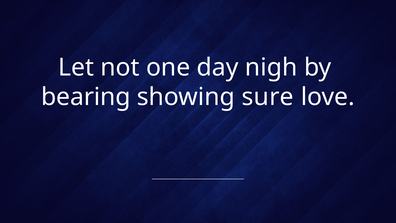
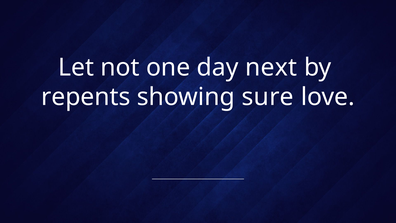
nigh: nigh -> next
bearing: bearing -> repents
